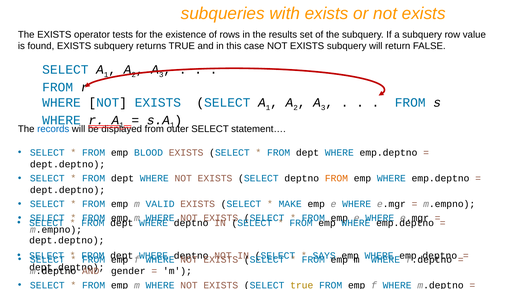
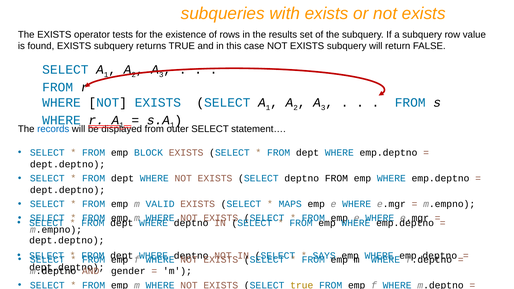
BLOOD: BLOOD -> BLOCK
FROM at (336, 178) colour: orange -> black
MAKE: MAKE -> MAPS
